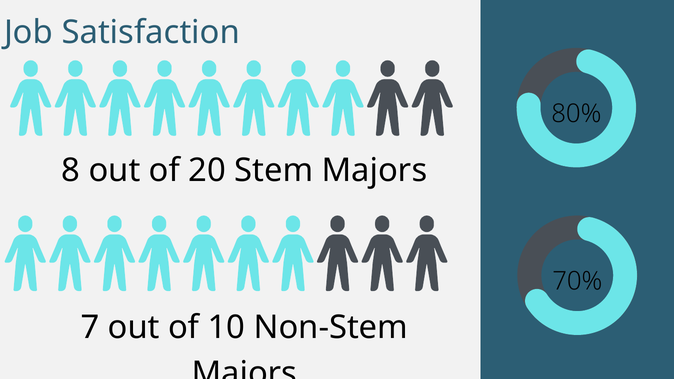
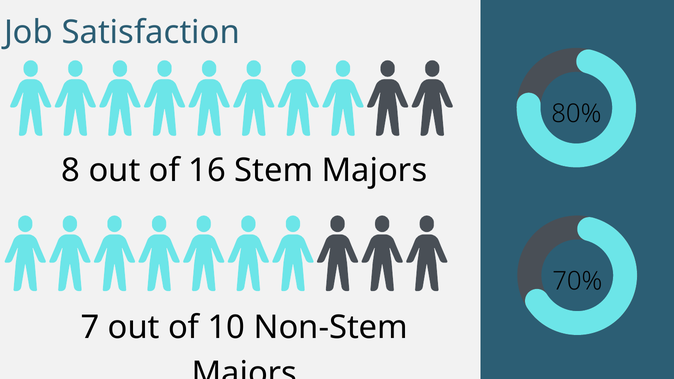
20: 20 -> 16
